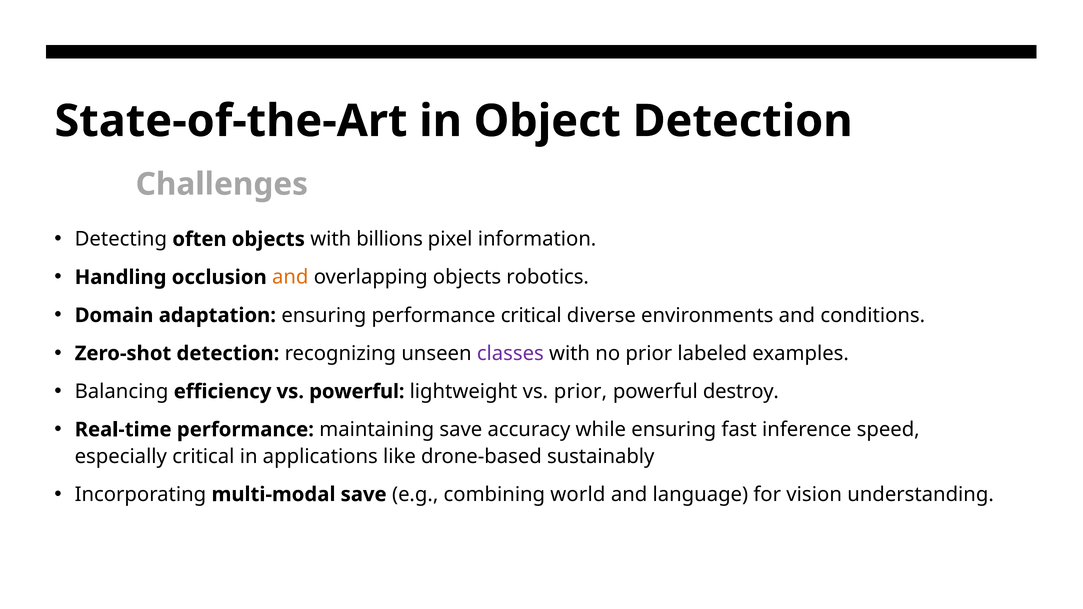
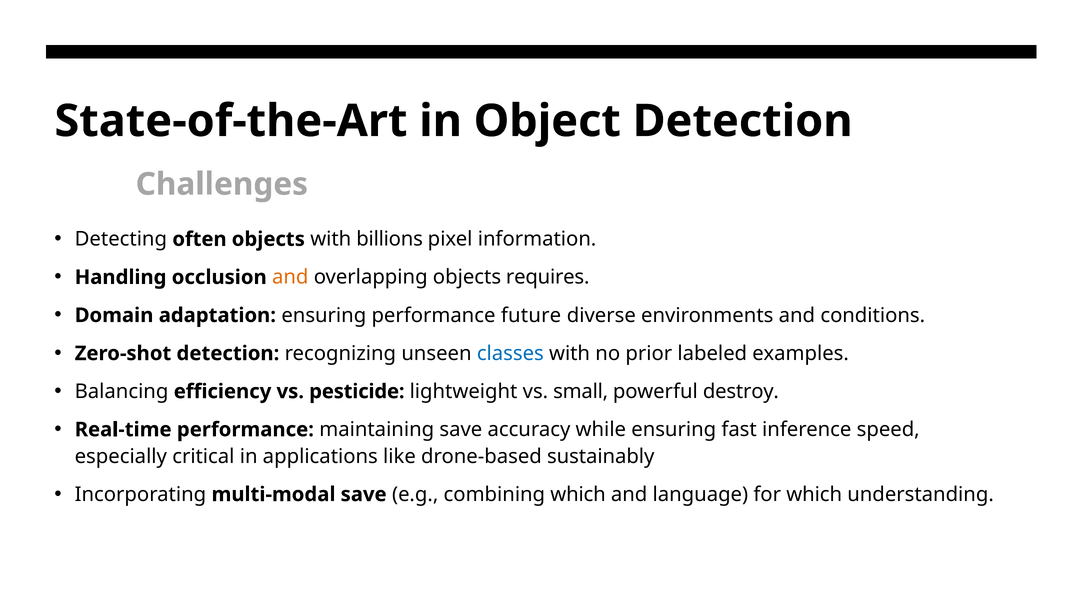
robotics: robotics -> requires
performance critical: critical -> future
classes colour: purple -> blue
vs powerful: powerful -> pesticide
vs prior: prior -> small
combining world: world -> which
for vision: vision -> which
